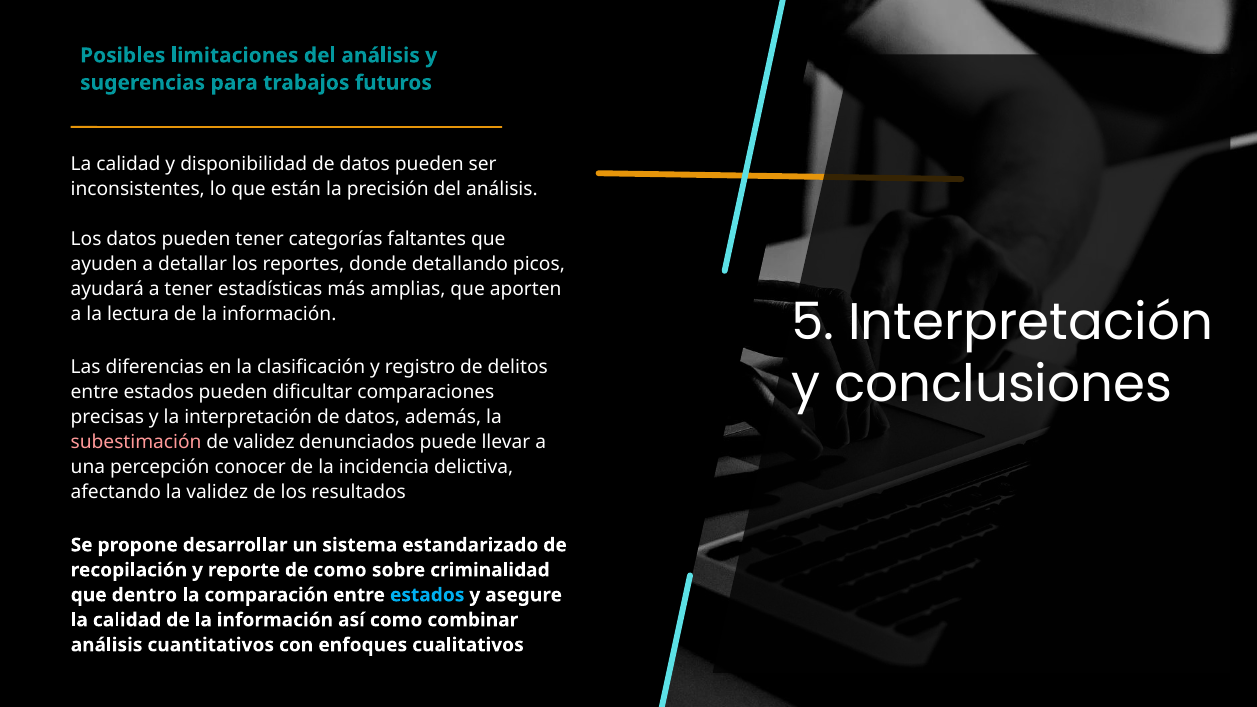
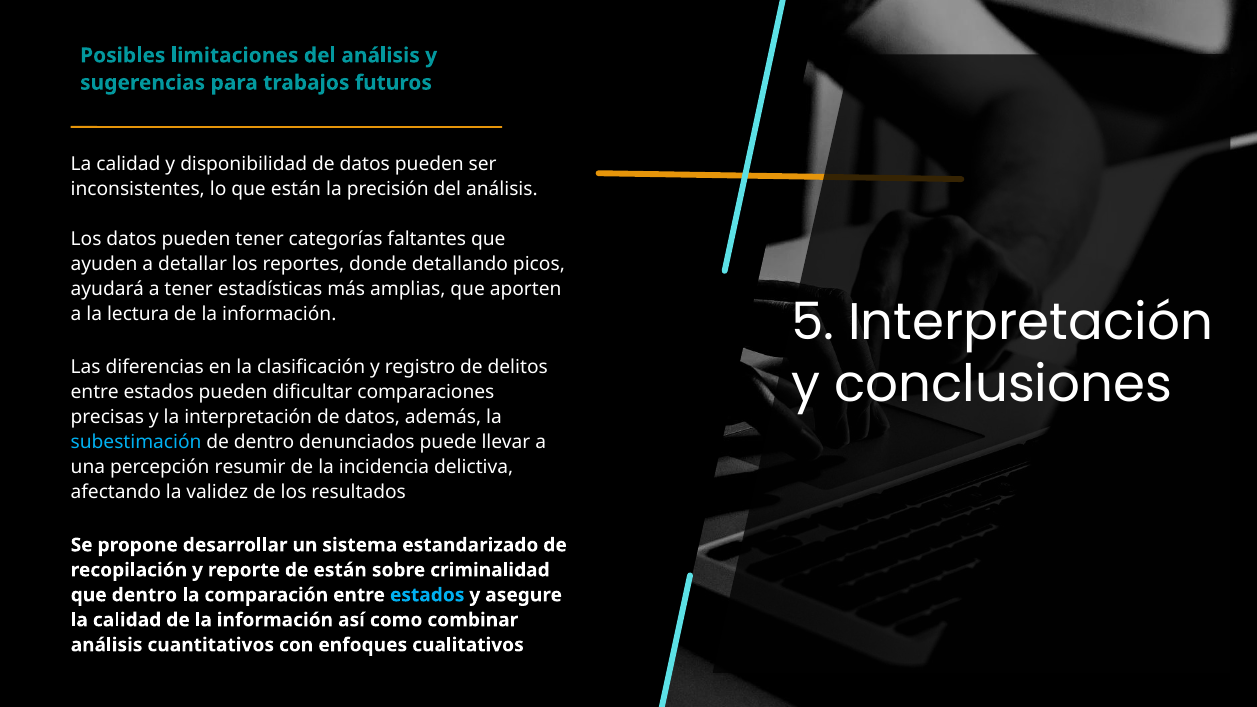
subestimación colour: pink -> light blue
de validez: validez -> dentro
conocer: conocer -> resumir
de como: como -> están
